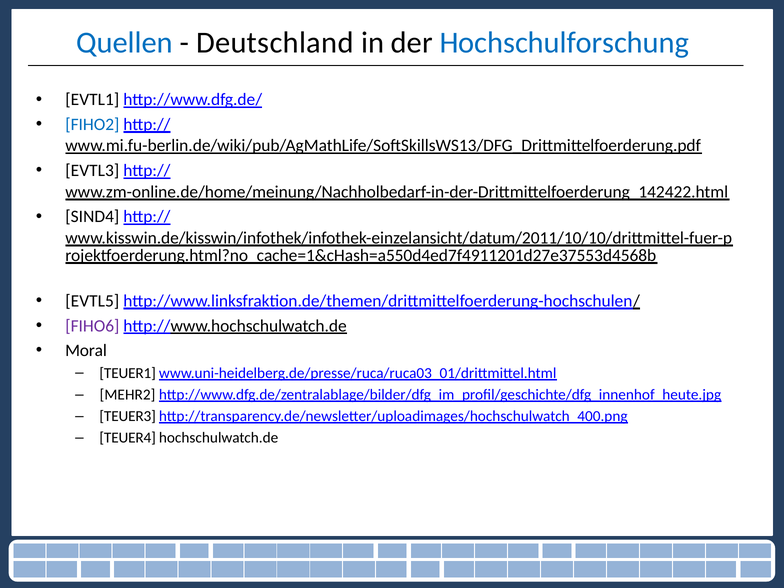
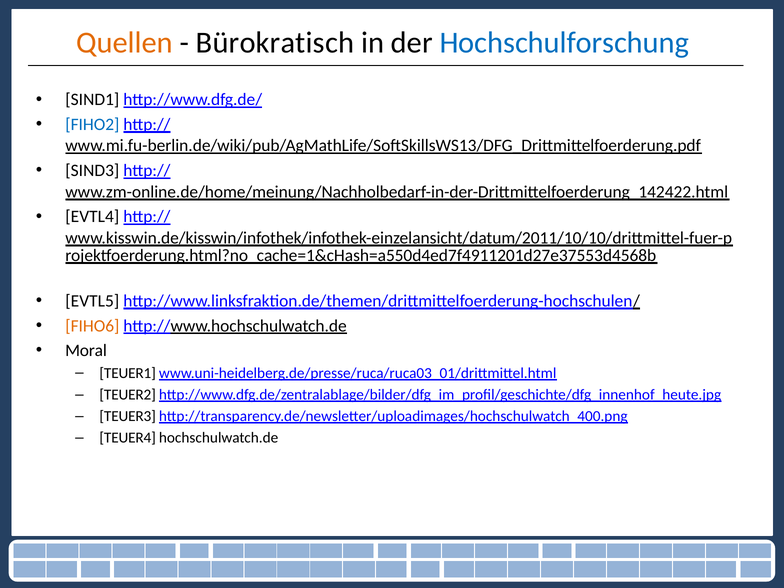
Quellen colour: blue -> orange
Deutschland: Deutschland -> Bürokratisch
EVTL1: EVTL1 -> SIND1
EVTL3: EVTL3 -> SIND3
SIND4: SIND4 -> EVTL4
FIHO6 colour: purple -> orange
MEHR2: MEHR2 -> TEUER2
